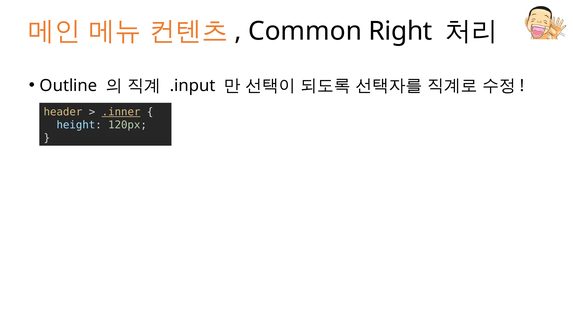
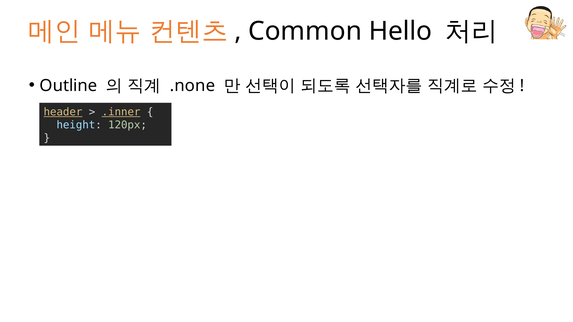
Right: Right -> Hello
.input: .input -> .none
header underline: none -> present
